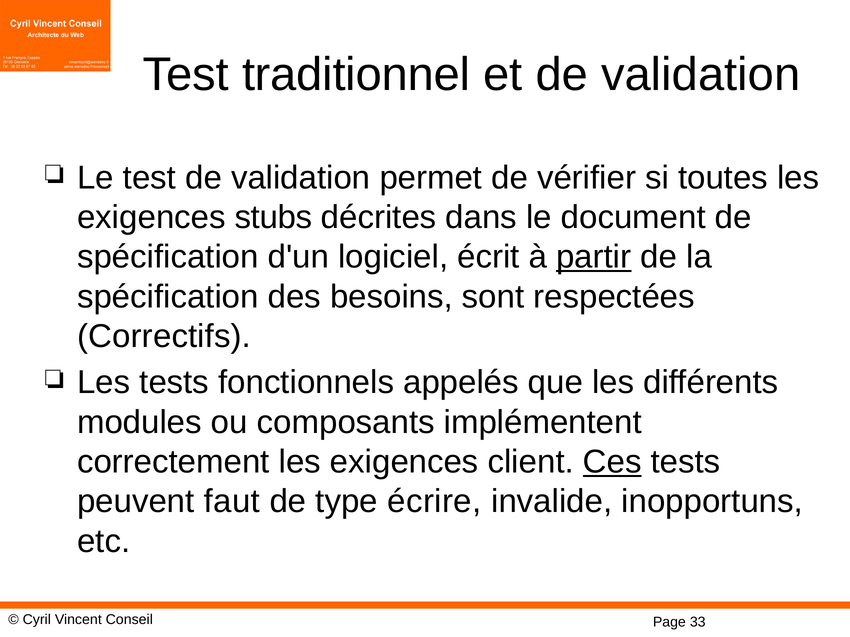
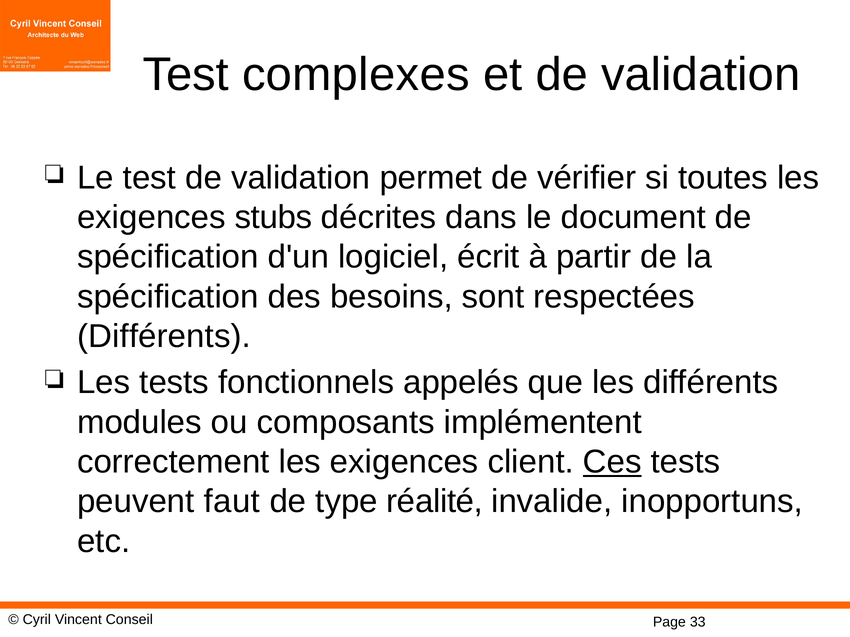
traditionnel: traditionnel -> complexes
partir underline: present -> none
Correctifs at (164, 337): Correctifs -> Différents
écrire: écrire -> réalité
